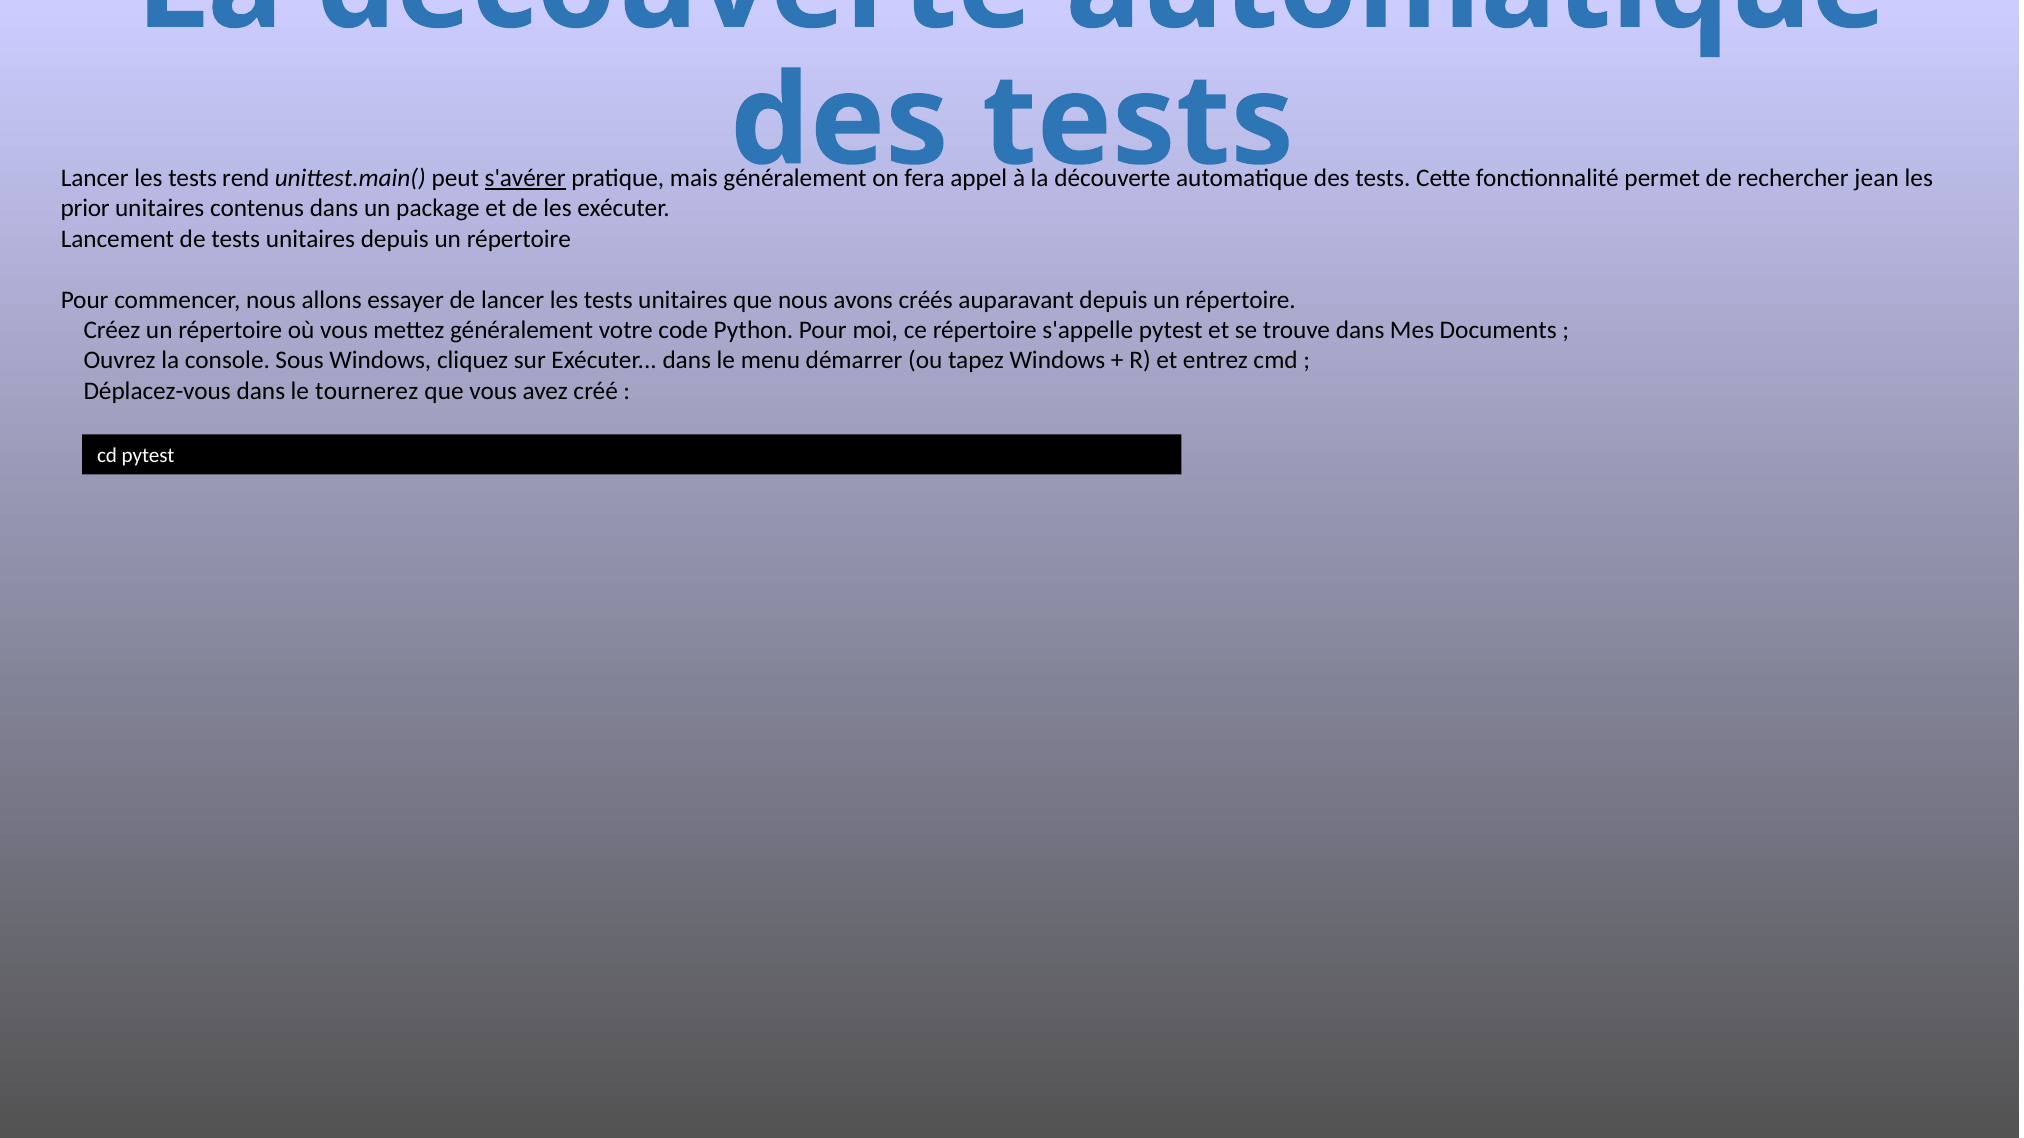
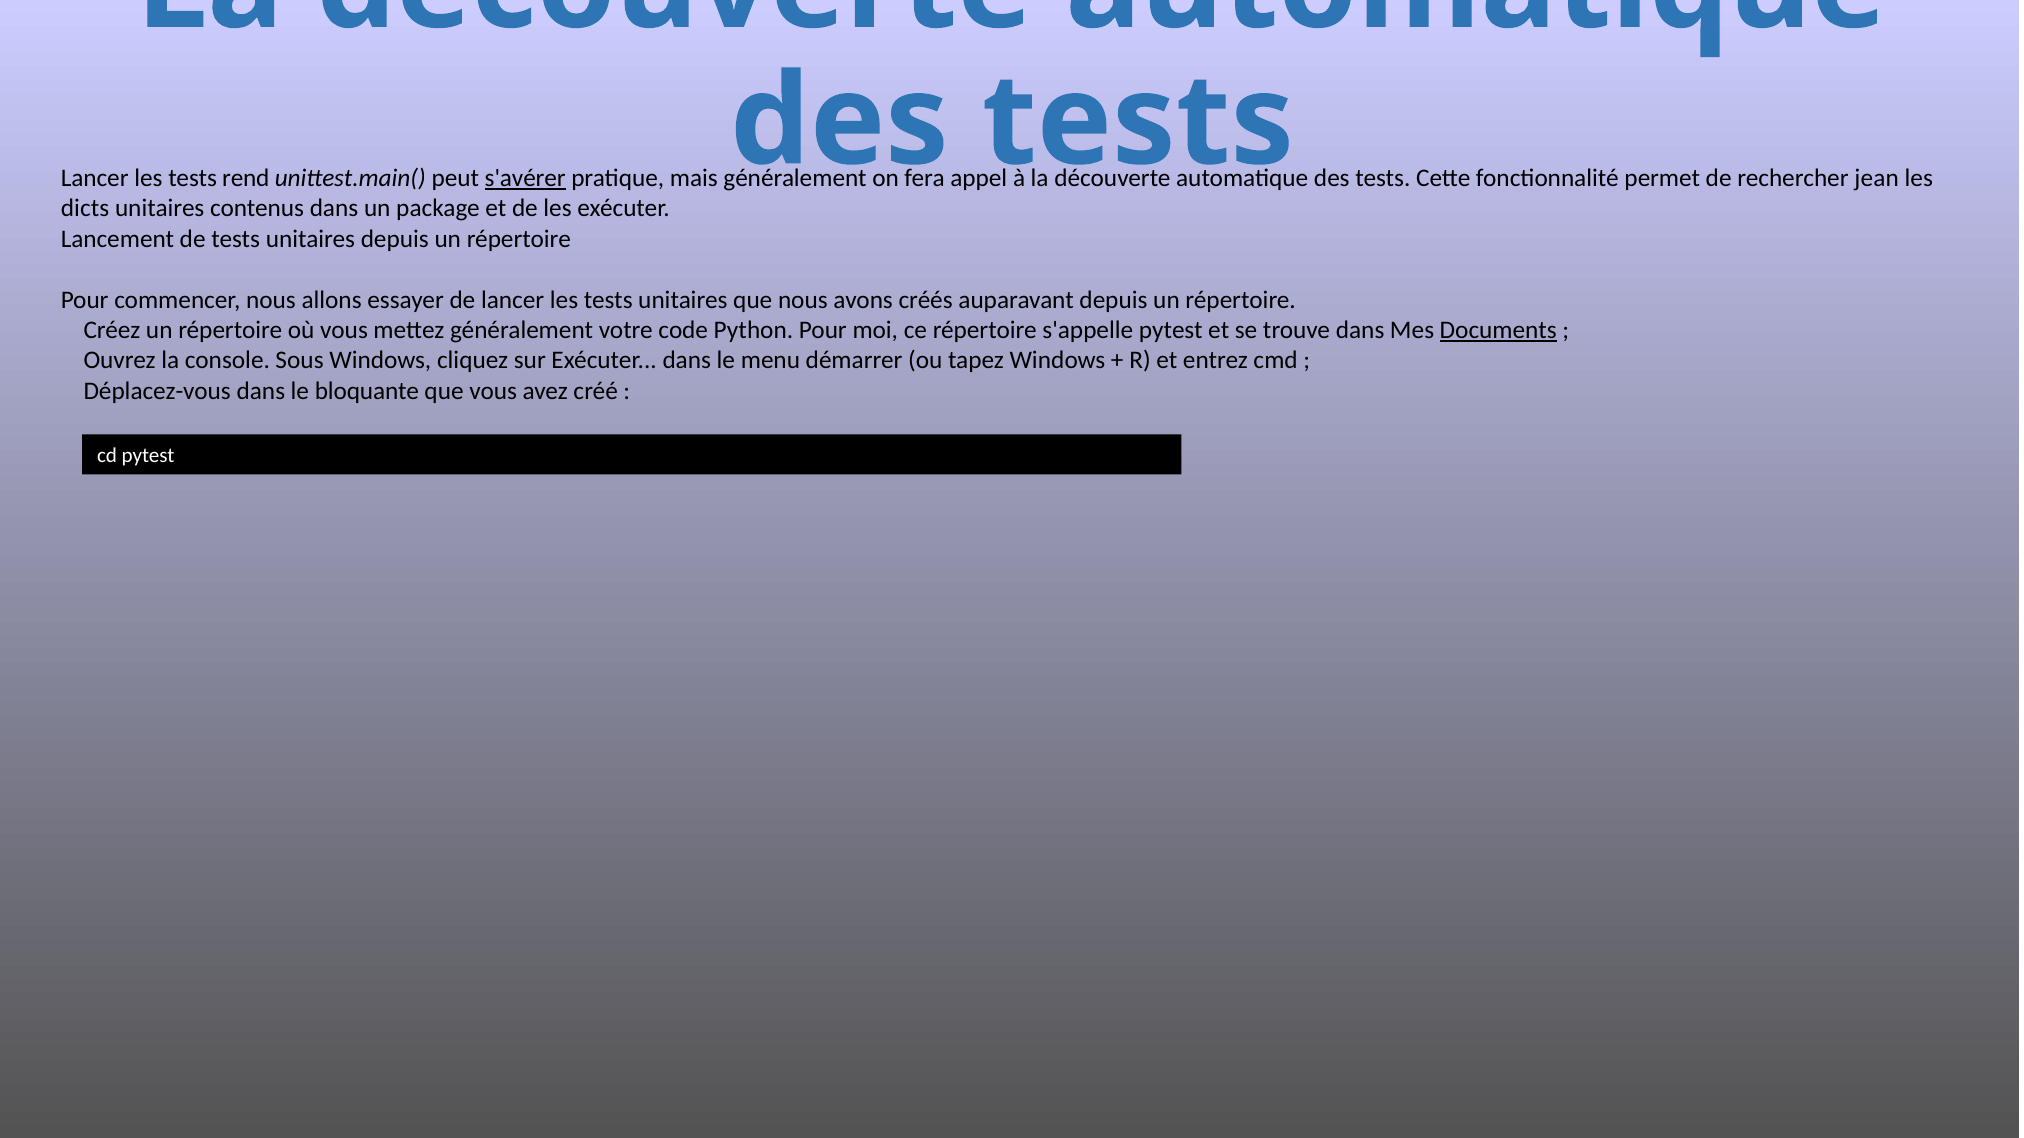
prior: prior -> dicts
Documents underline: none -> present
tournerez: tournerez -> bloquante
